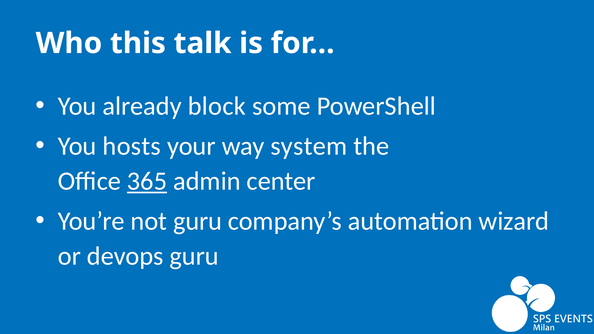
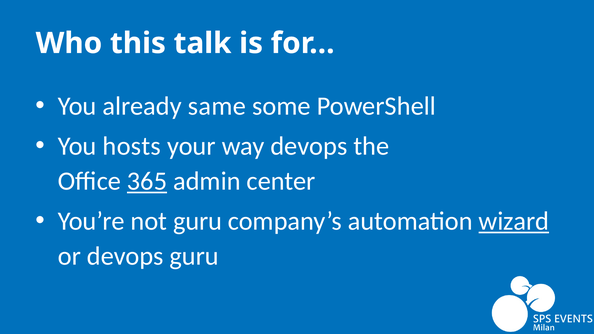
block: block -> same
way system: system -> devops
wizard underline: none -> present
